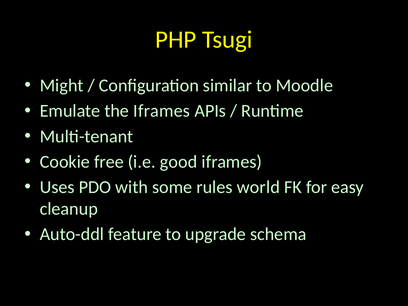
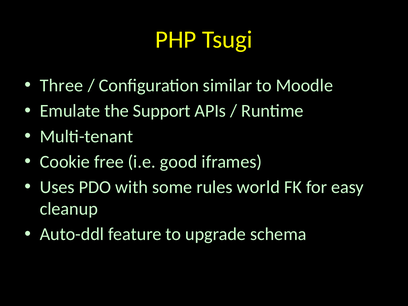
Might: Might -> Three
the Iframes: Iframes -> Support
